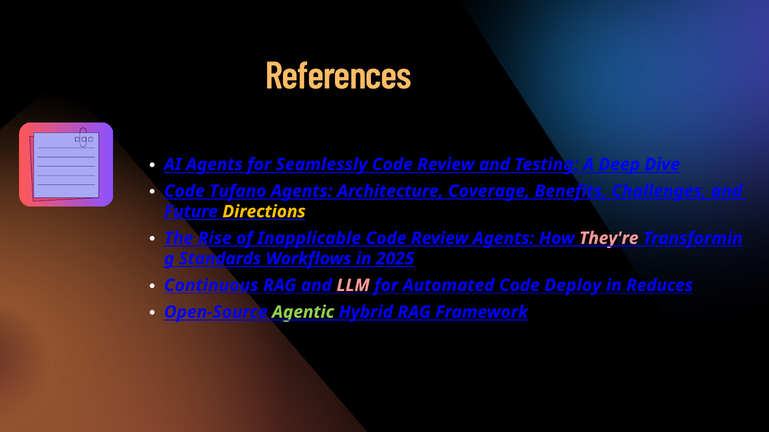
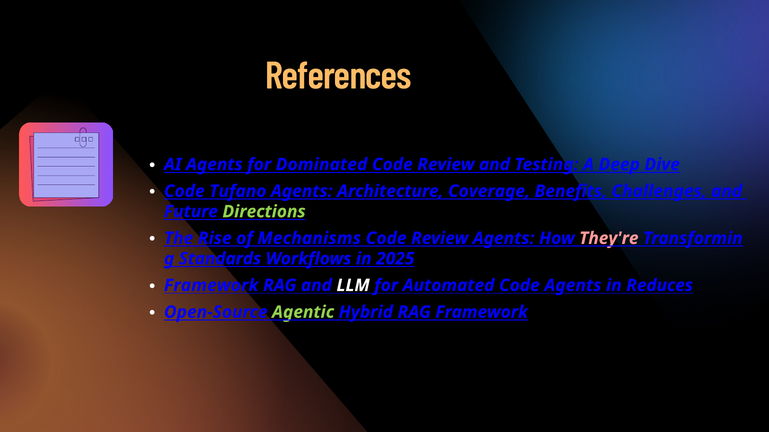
Seamlessly: Seamlessly -> Dominated
Directions colour: yellow -> light green
Inapplicable: Inapplicable -> Mechanisms
Continuous at (211, 286): Continuous -> Framework
LLM colour: pink -> white
Code Deploy: Deploy -> Agents
